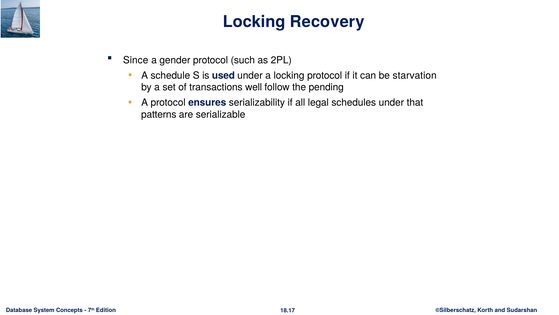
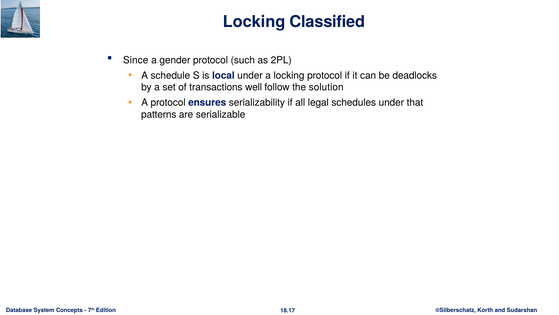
Recovery: Recovery -> Classified
used: used -> local
starvation: starvation -> deadlocks
pending: pending -> solution
